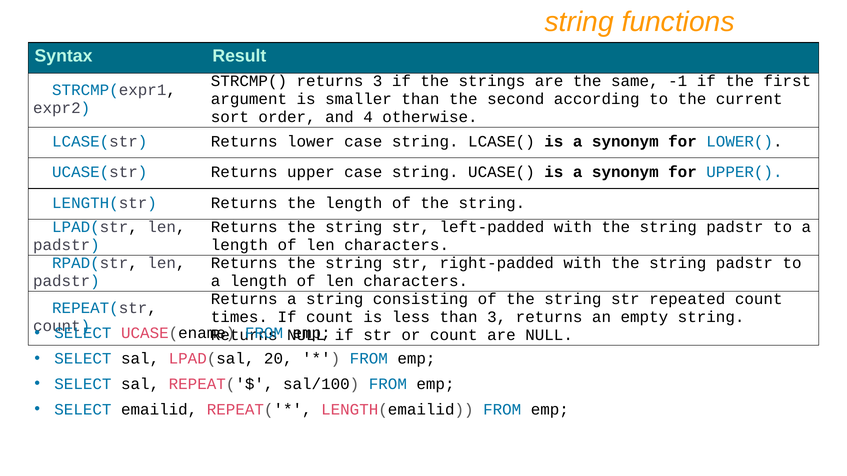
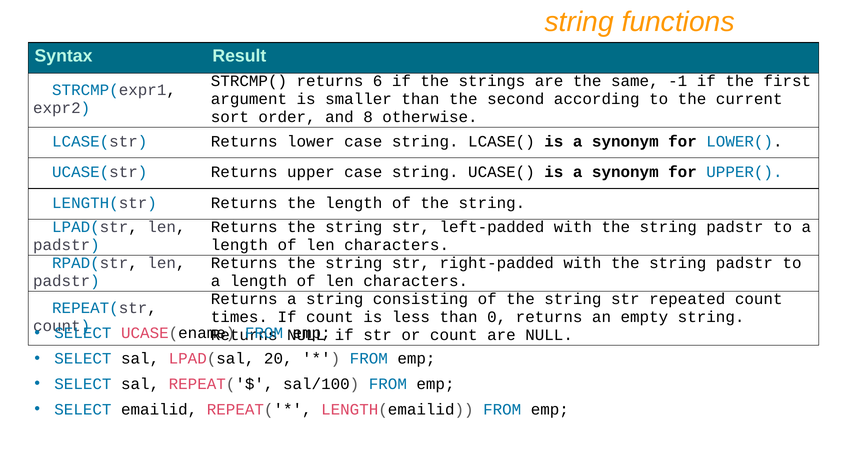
returns 3: 3 -> 6
4: 4 -> 8
than 3: 3 -> 0
